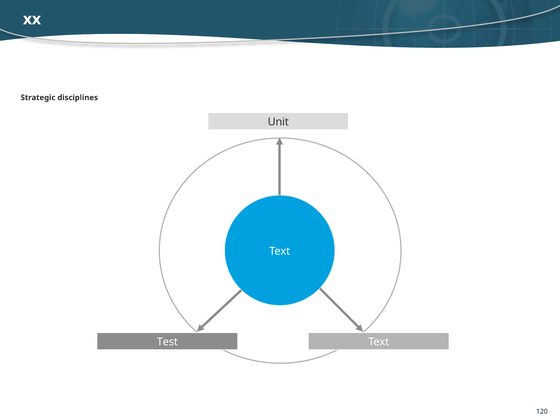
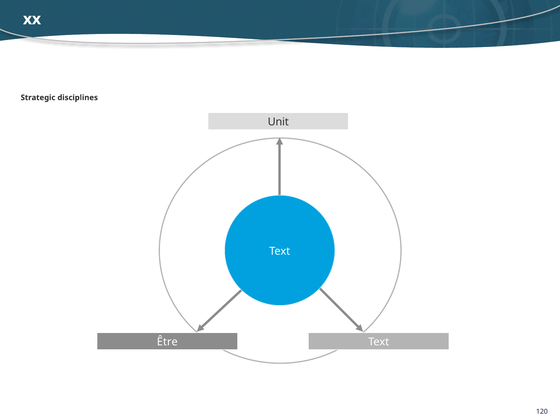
Test: Test -> Être
